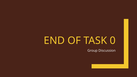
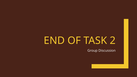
0: 0 -> 2
